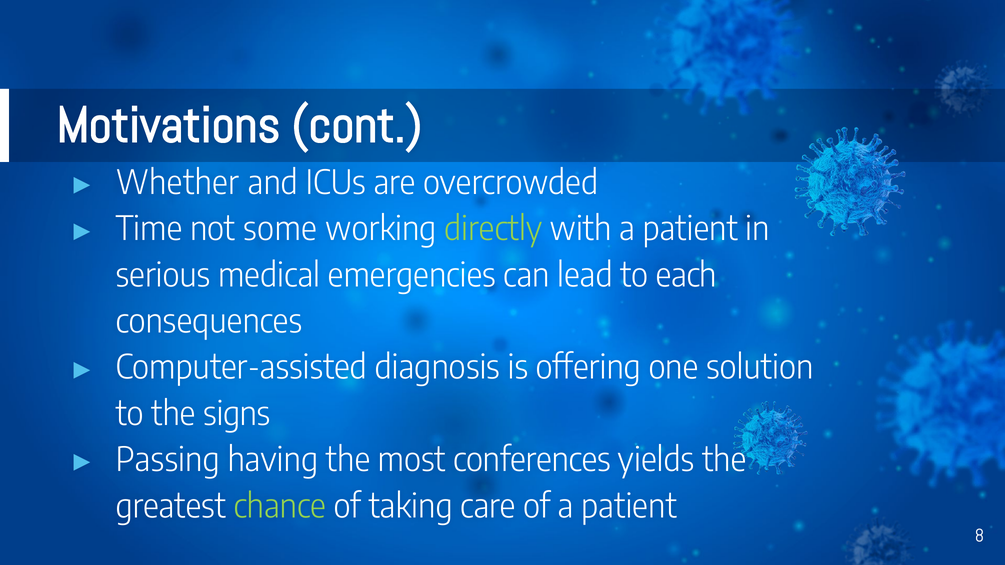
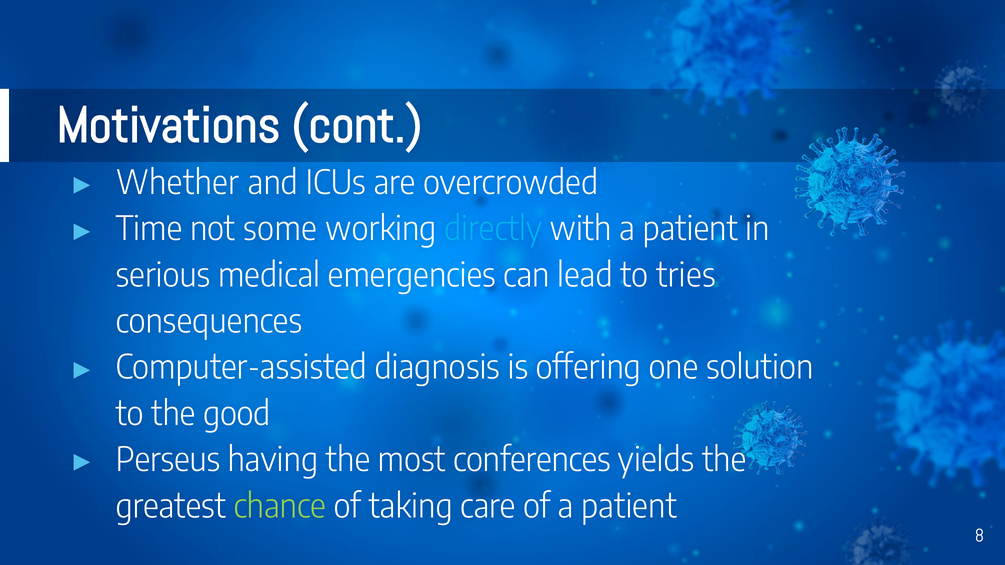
directly colour: light green -> light blue
each: each -> tries
signs: signs -> good
Passing: Passing -> Perseus
